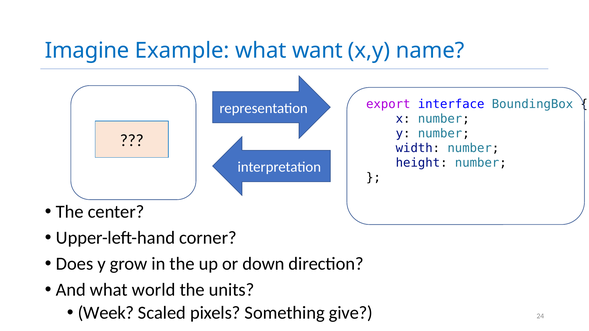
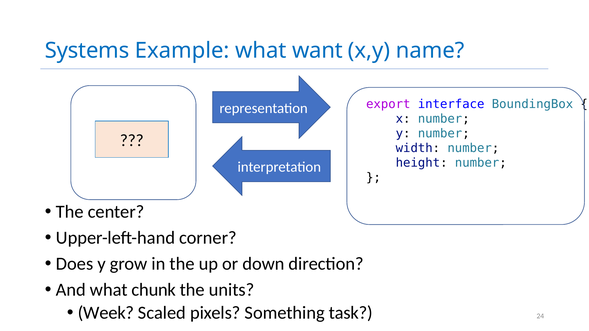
Imagine: Imagine -> Systems
world: world -> chunk
give: give -> task
